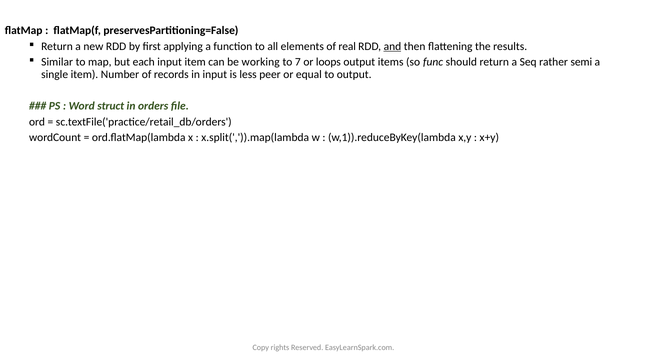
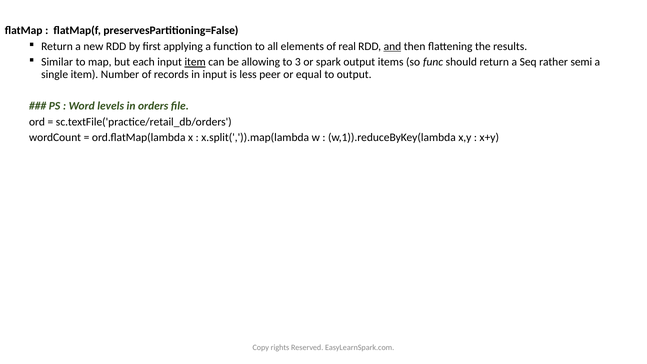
item at (195, 62) underline: none -> present
working: working -> allowing
7: 7 -> 3
loops: loops -> spark
struct: struct -> levels
